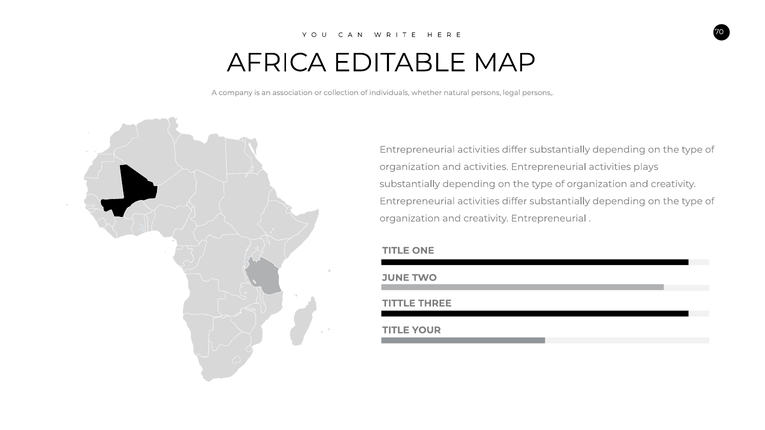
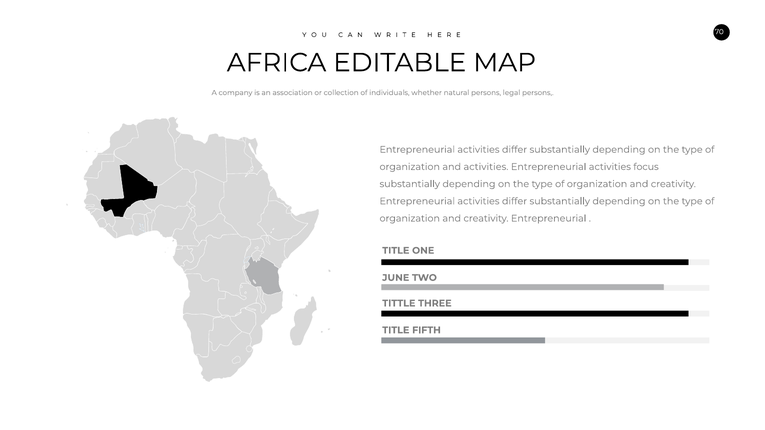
plays: plays -> focus
YOUR: YOUR -> FIFTH
